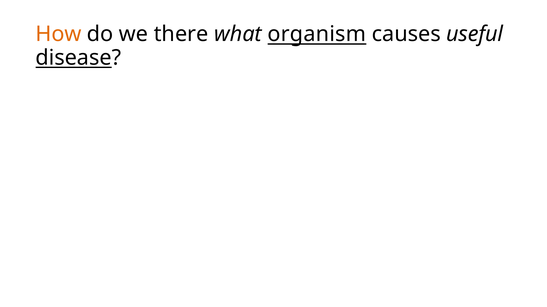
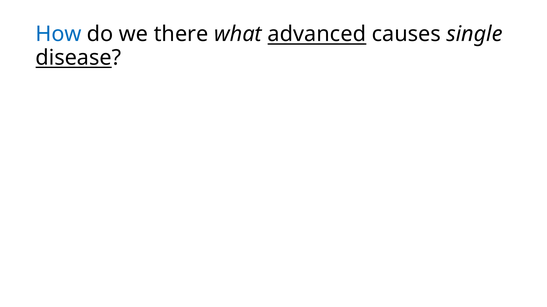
How colour: orange -> blue
organism: organism -> advanced
useful: useful -> single
